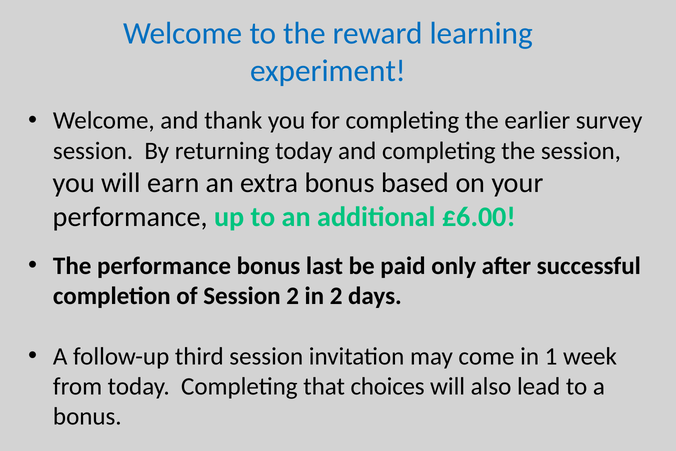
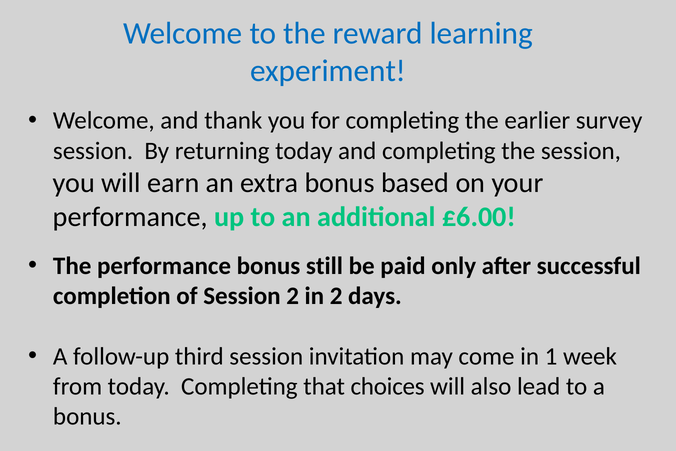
last: last -> still
